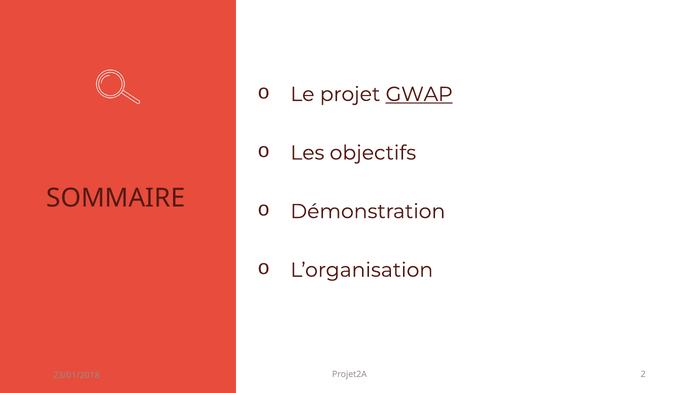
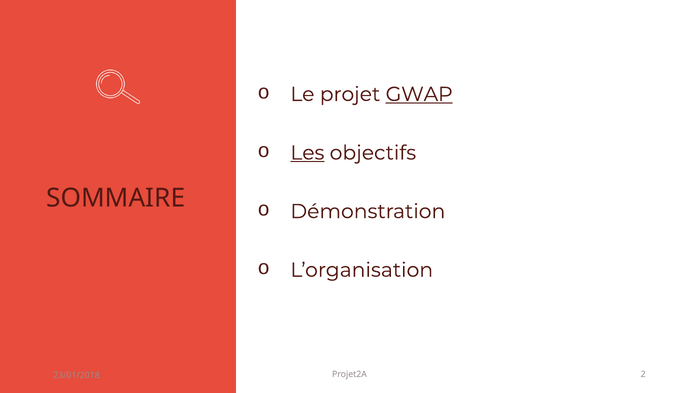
Les underline: none -> present
